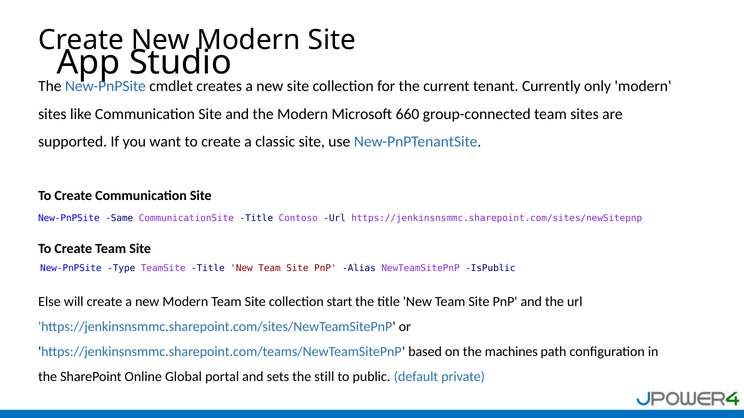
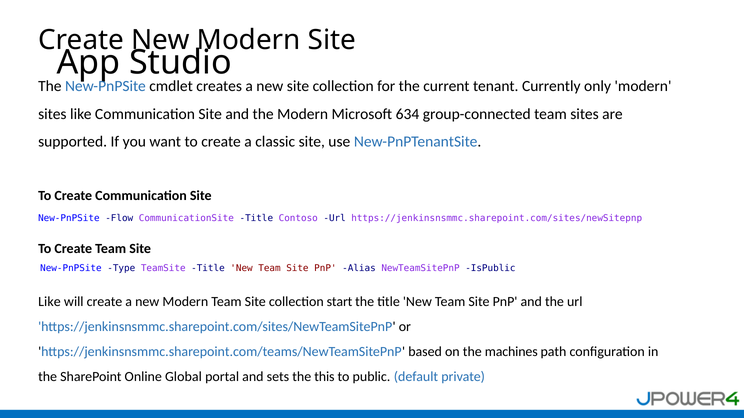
660: 660 -> 634
Same: Same -> Flow
Else at (49, 302): Else -> Like
still: still -> this
